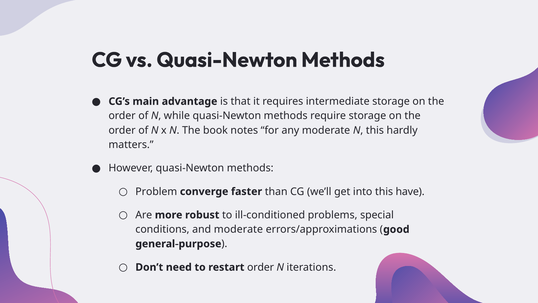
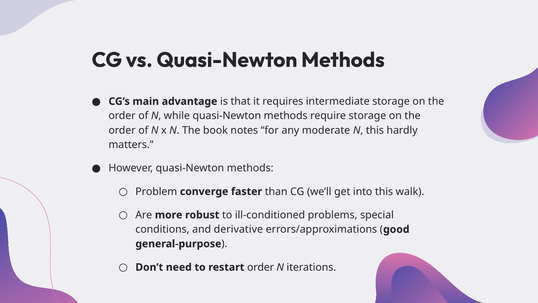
have: have -> walk
and moderate: moderate -> derivative
